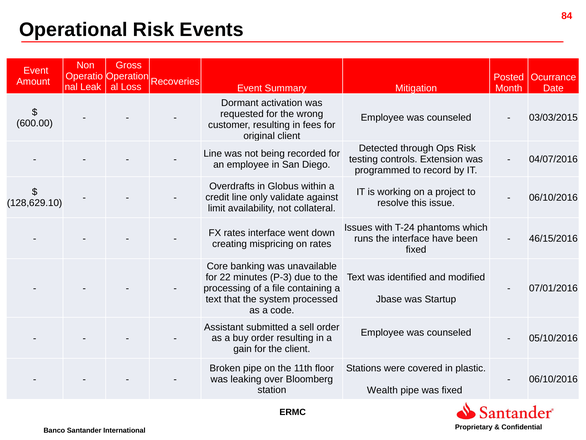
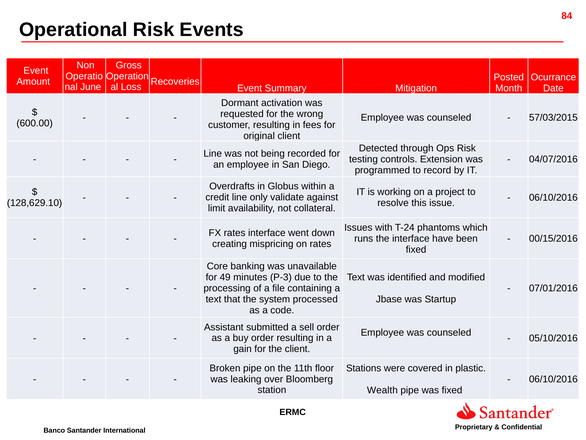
Leak: Leak -> June
03/03/2015: 03/03/2015 -> 57/03/2015
46/15/2016: 46/15/2016 -> 00/15/2016
22: 22 -> 49
